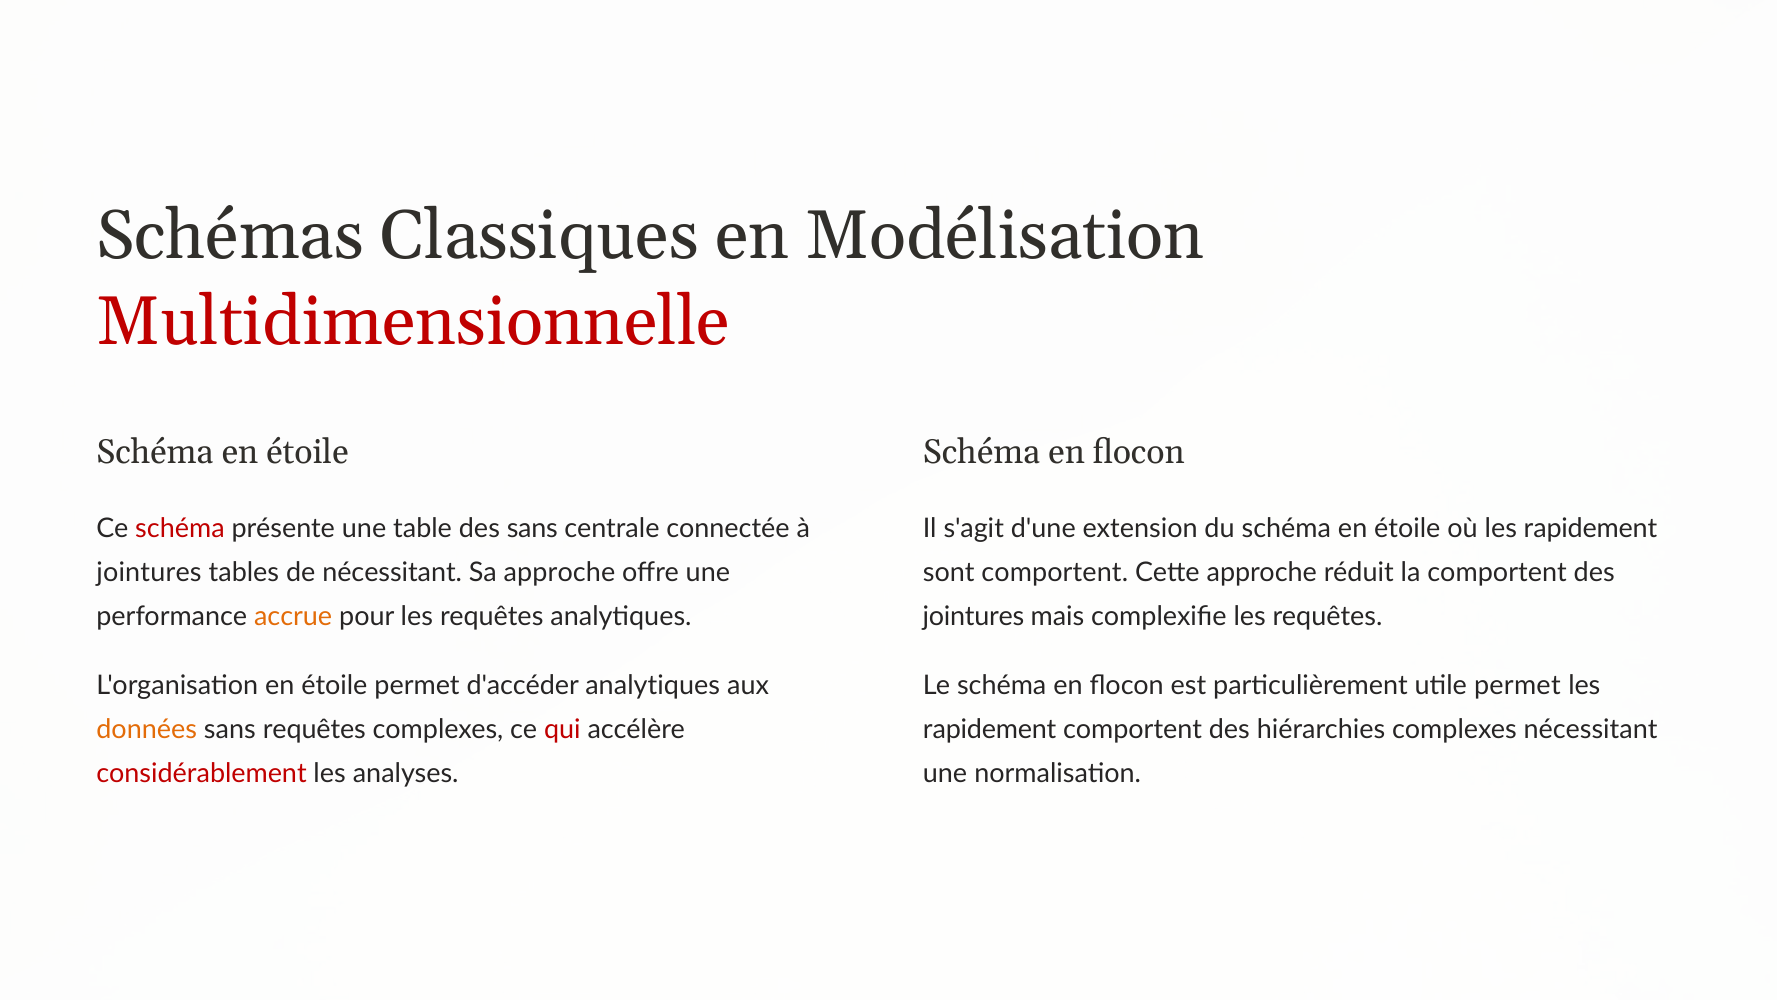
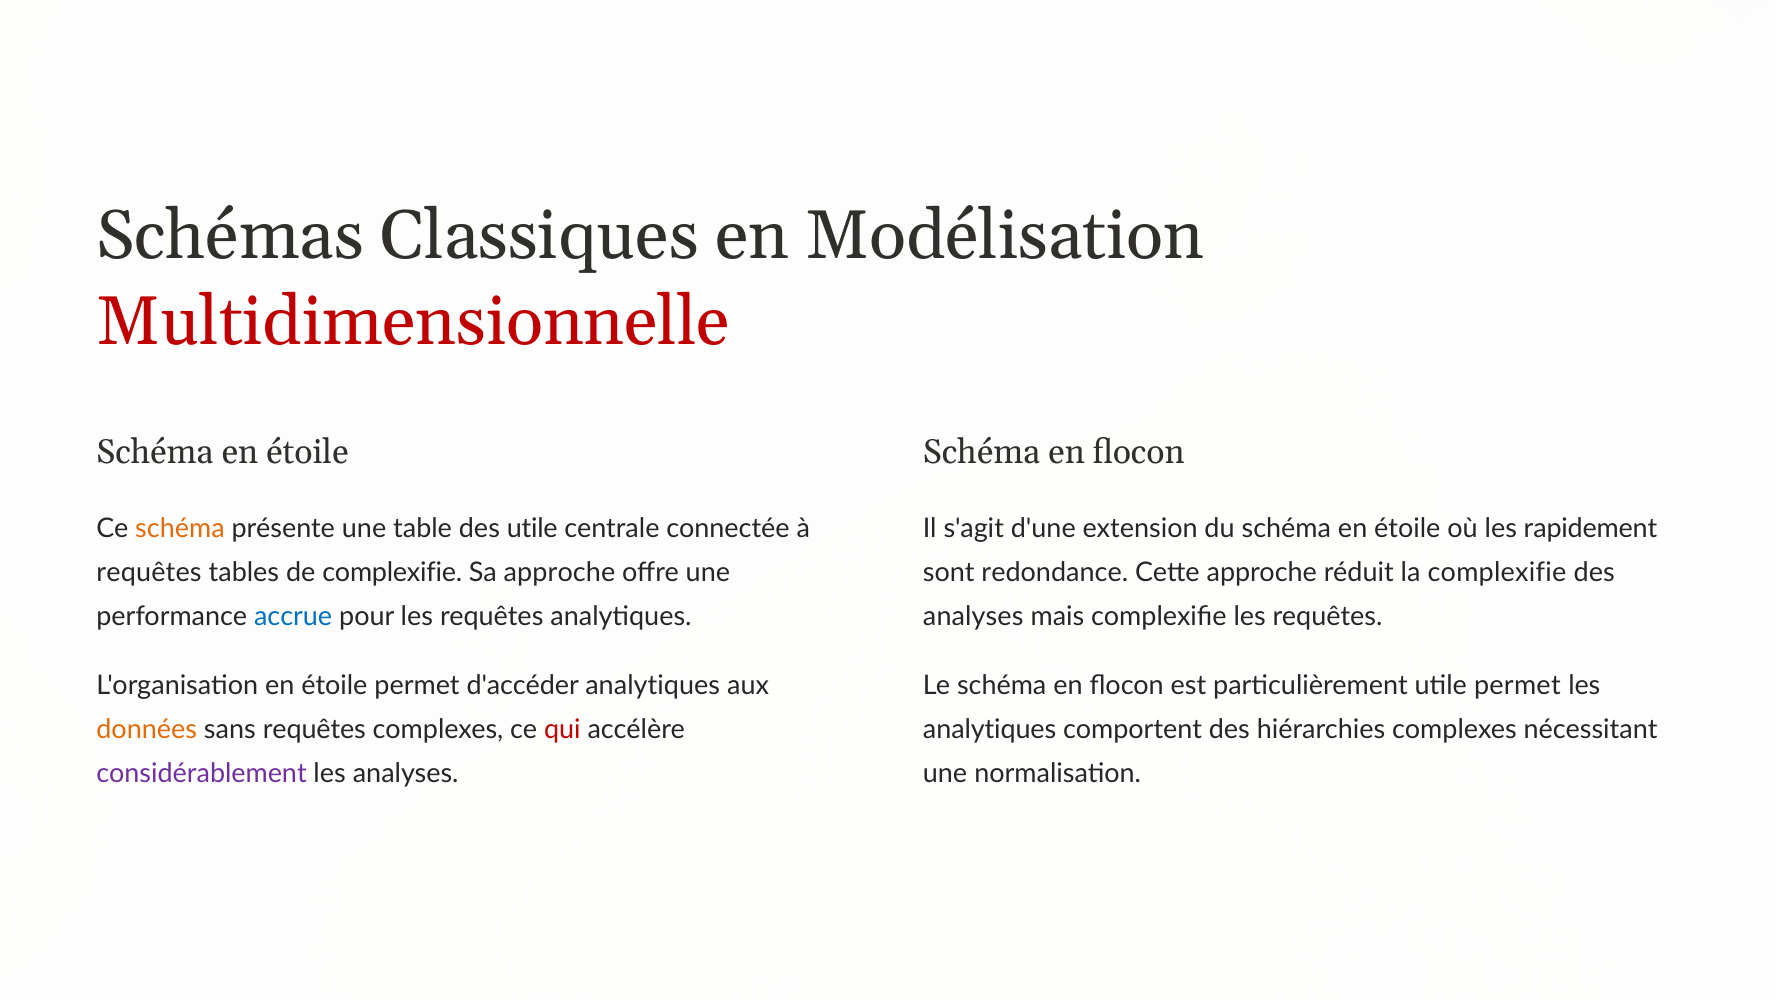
schéma at (180, 528) colour: red -> orange
des sans: sans -> utile
jointures at (149, 572): jointures -> requêtes
de nécessitant: nécessitant -> complexifie
sont comportent: comportent -> redondance
la comportent: comportent -> complexifie
accrue colour: orange -> blue
jointures at (973, 616): jointures -> analyses
rapidement at (990, 729): rapidement -> analytiques
considérablement colour: red -> purple
